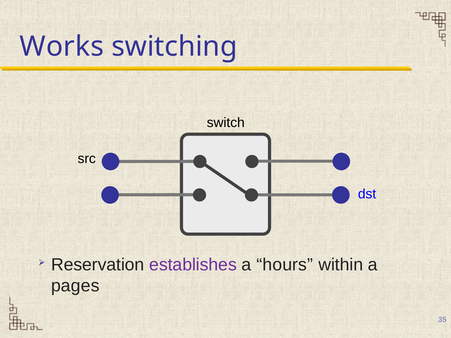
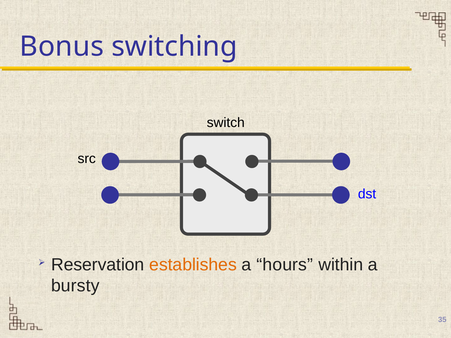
Works: Works -> Bonus
establishes colour: purple -> orange
pages: pages -> bursty
